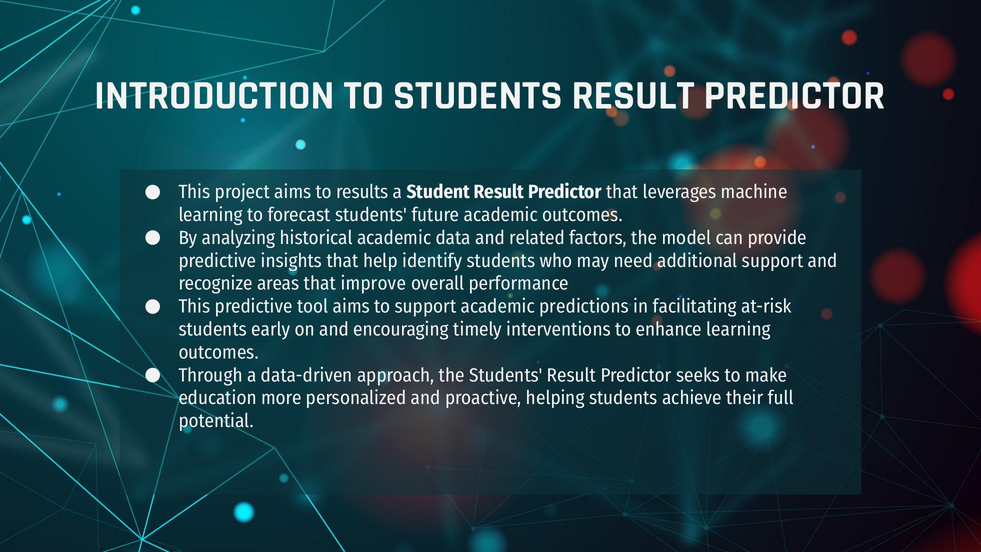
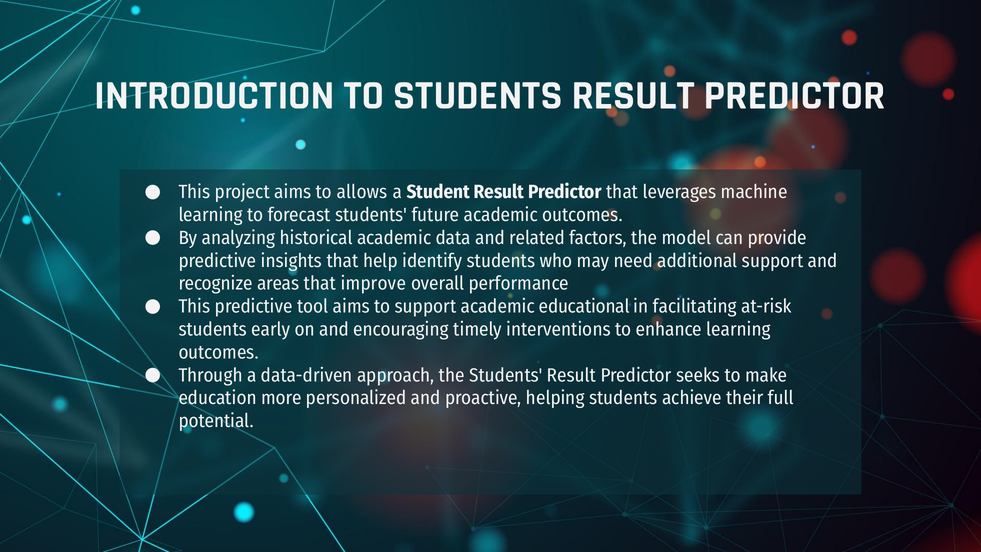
results: results -> allows
predictions: predictions -> educational
